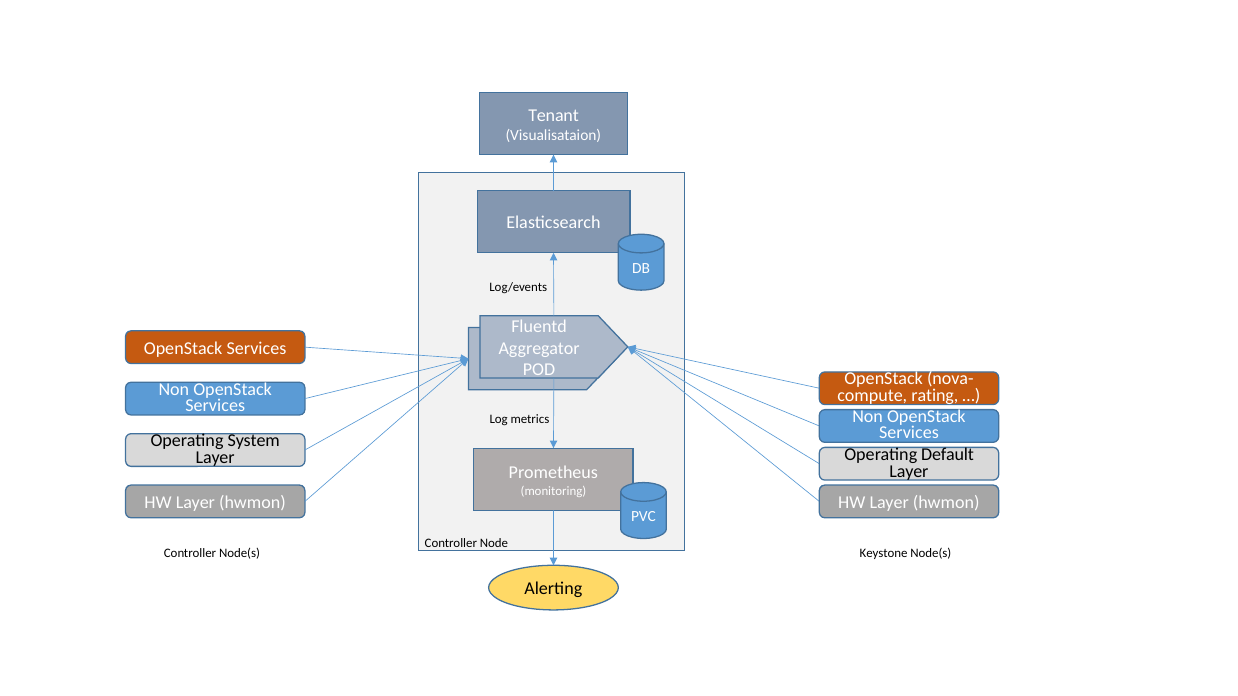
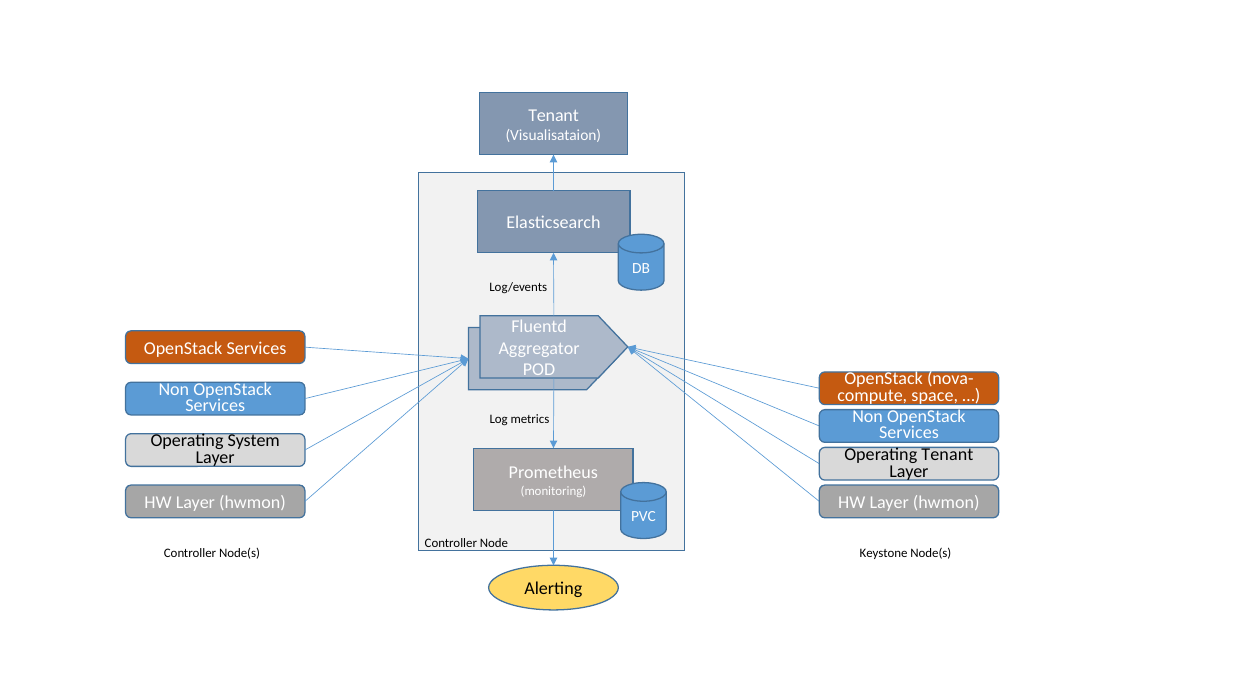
rating: rating -> space
Operating Default: Default -> Tenant
